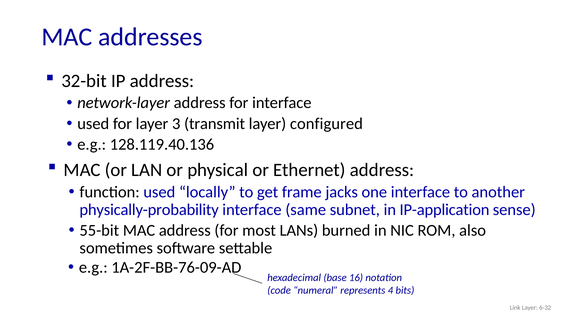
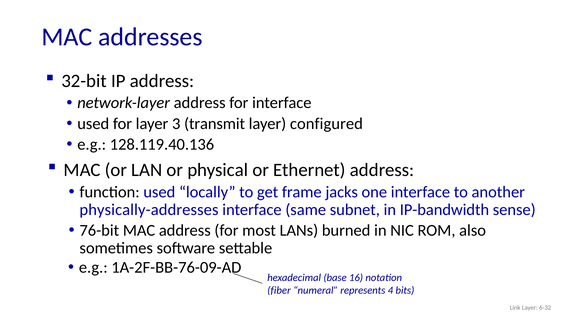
physically-probability: physically-probability -> physically-addresses
IP-application: IP-application -> IP-bandwidth
55-bit: 55-bit -> 76-bit
code: code -> fiber
